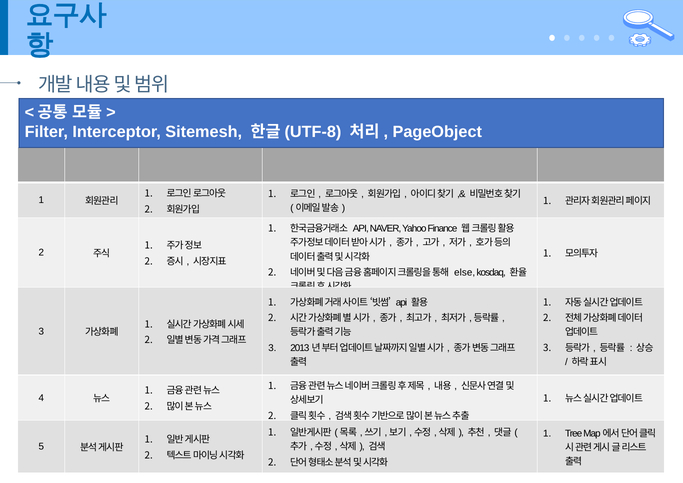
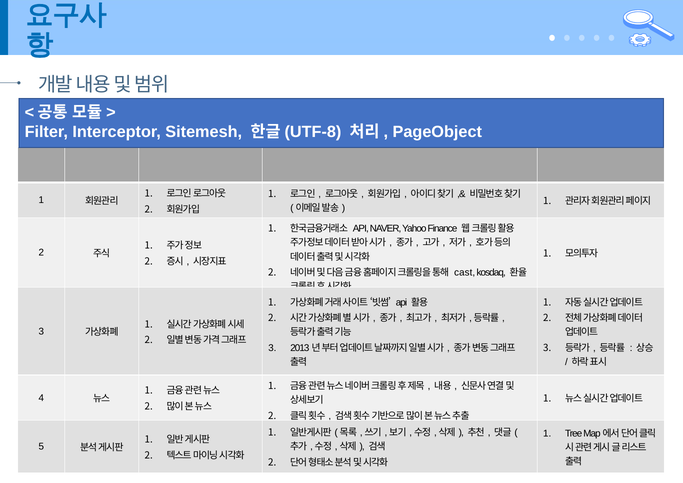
else: else -> cast
